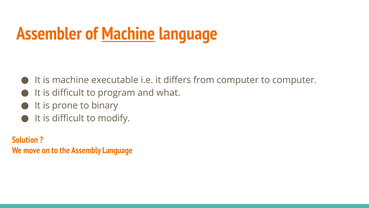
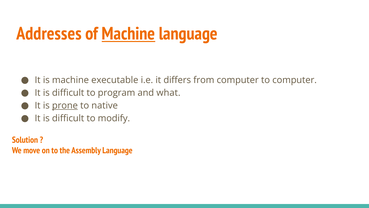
Assembler: Assembler -> Addresses
prone underline: none -> present
binary: binary -> native
